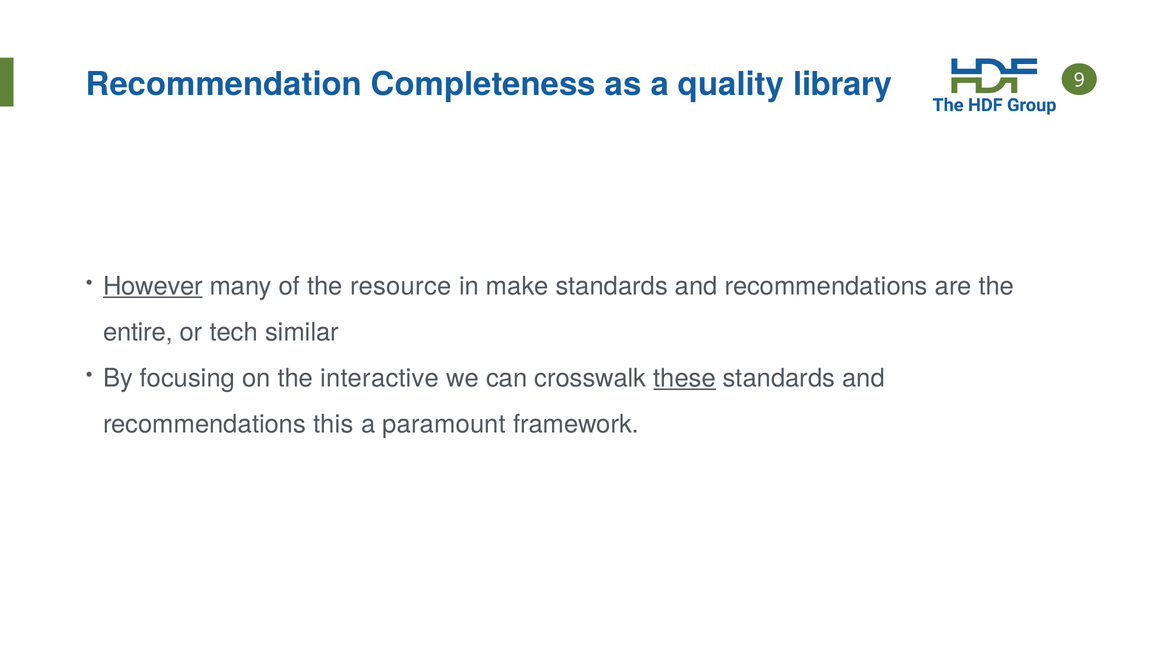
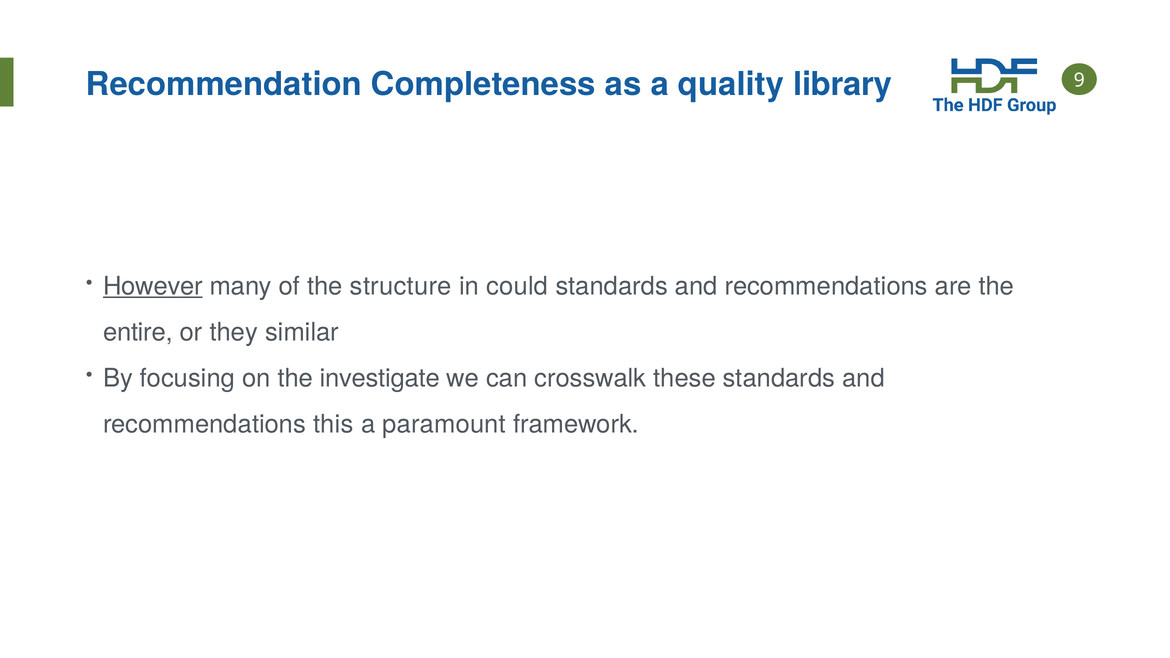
resource: resource -> structure
make: make -> could
tech: tech -> they
interactive: interactive -> investigate
these underline: present -> none
